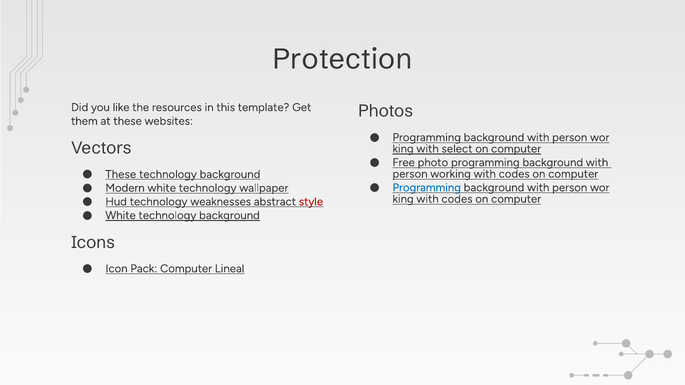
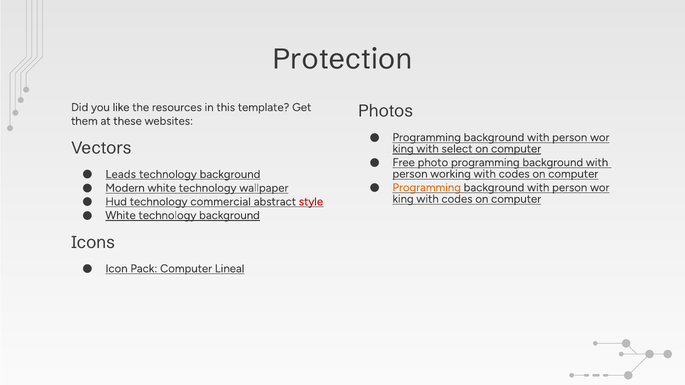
These at (121, 174): These -> Leads
Programming at (427, 188) colour: blue -> orange
weaknesses: weaknesses -> commercial
